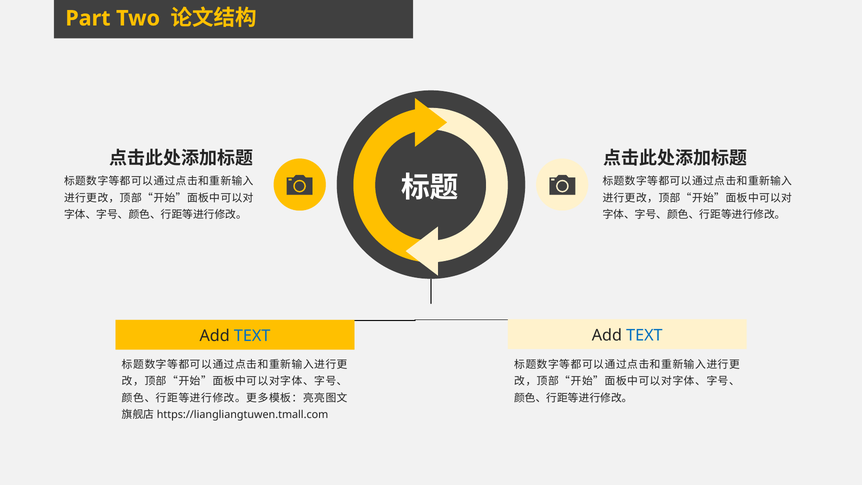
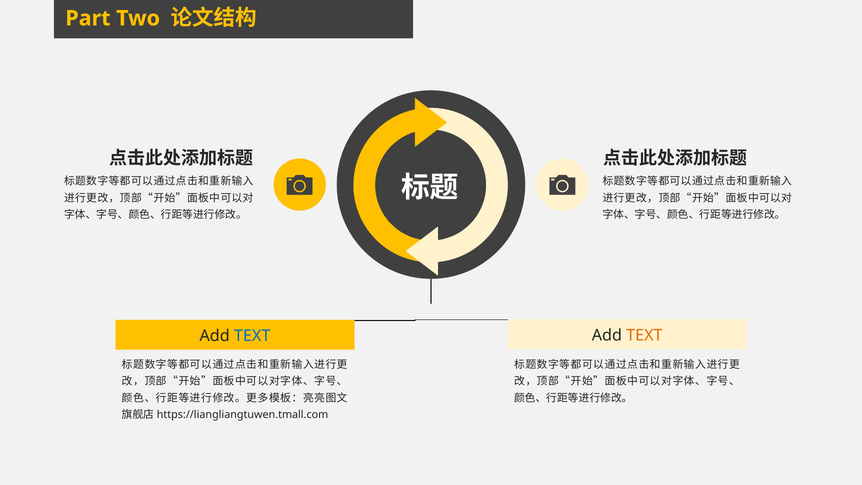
TEXT at (644, 335) colour: blue -> orange
